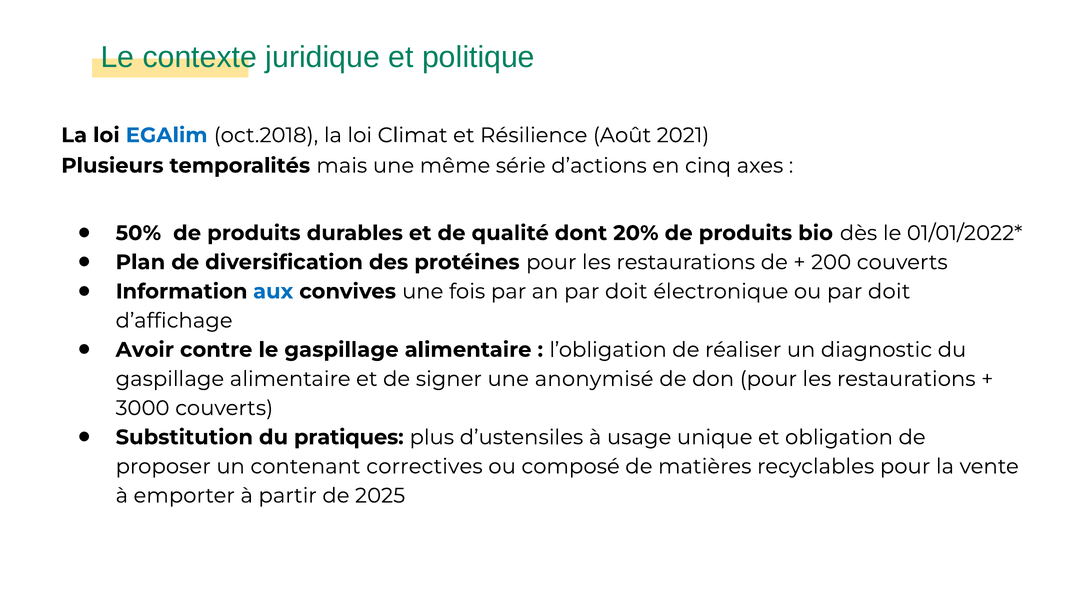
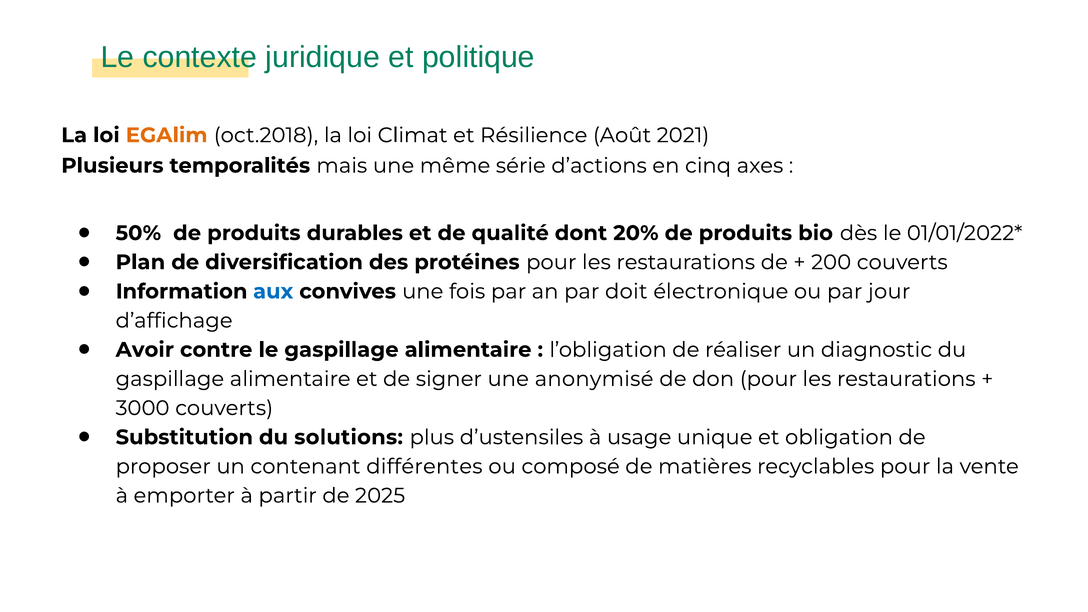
EGAlim colour: blue -> orange
ou par doit: doit -> jour
pratiques: pratiques -> solutions
correctives: correctives -> différentes
